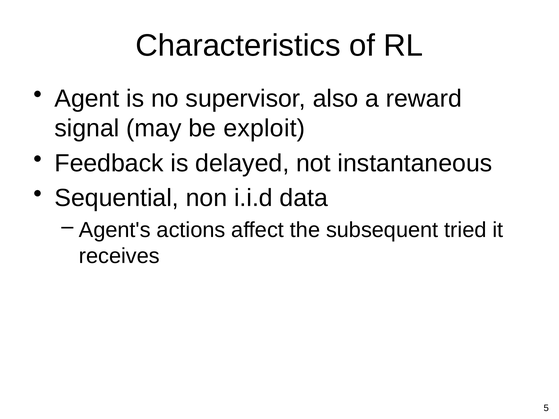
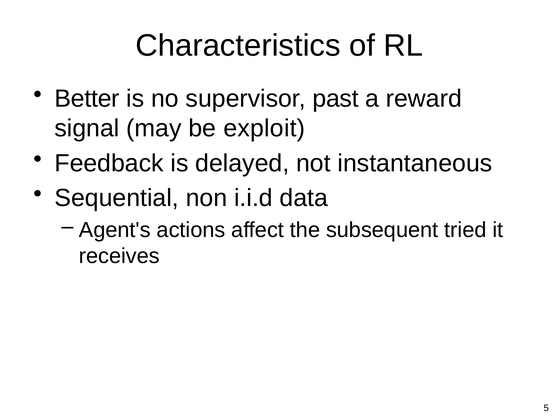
Agent: Agent -> Better
also: also -> past
